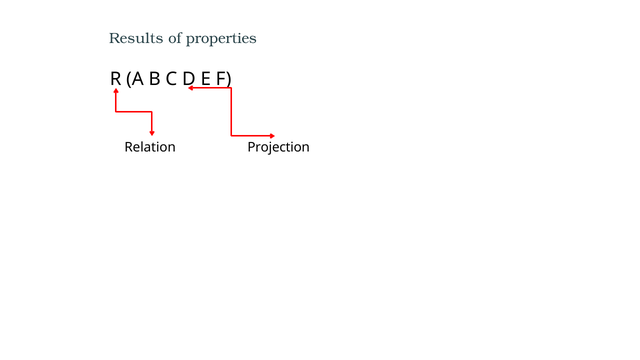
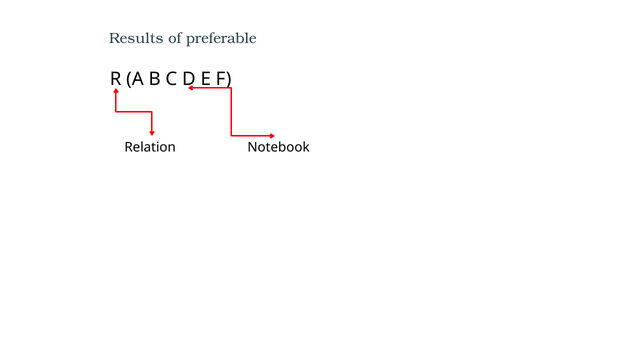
properties: properties -> preferable
Projection: Projection -> Notebook
